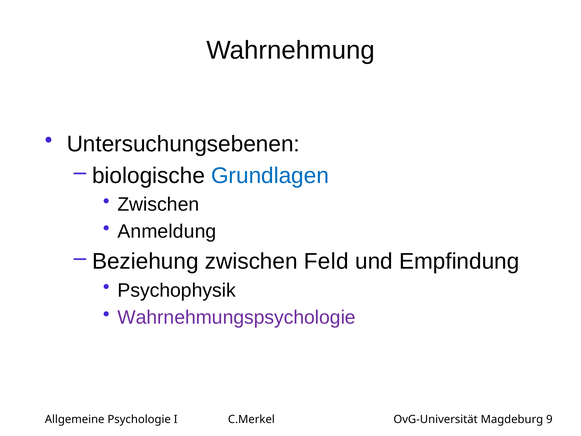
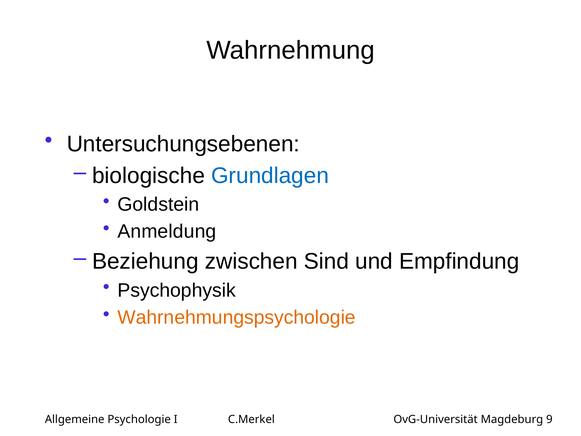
Zwischen at (158, 204): Zwischen -> Goldstein
Feld: Feld -> Sind
Wahrnehmungspsychologie colour: purple -> orange
